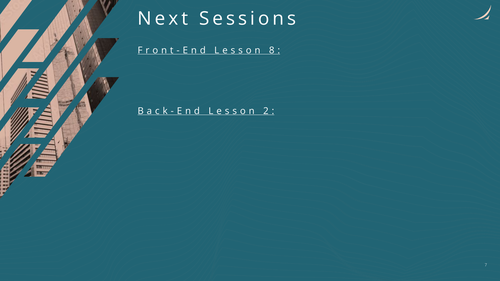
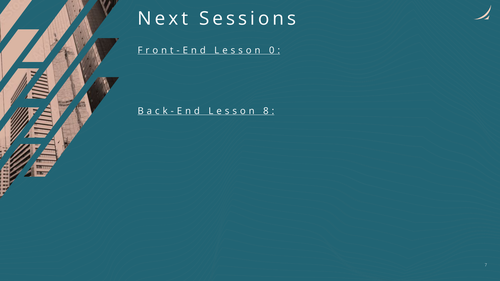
8: 8 -> 0
2: 2 -> 8
